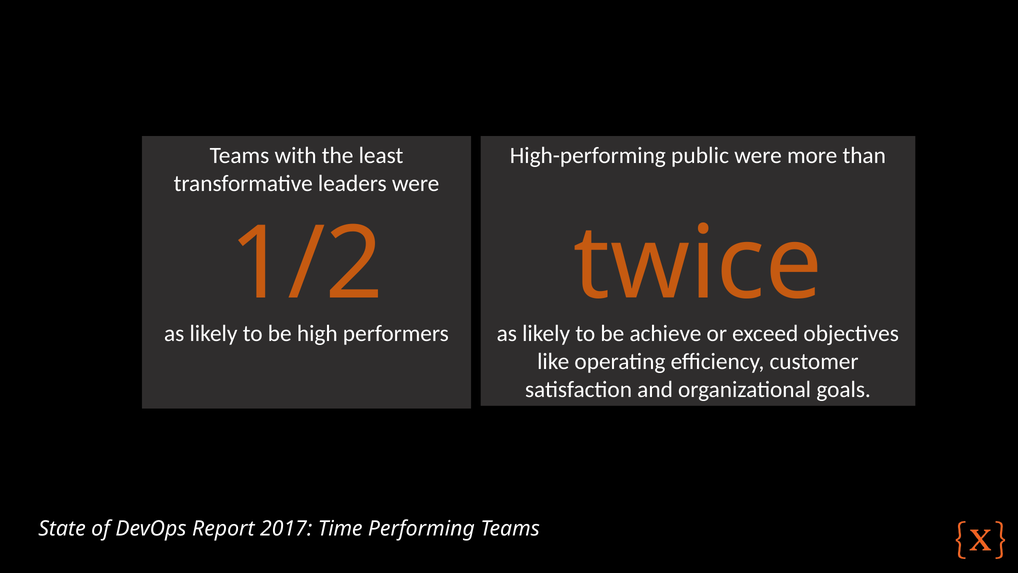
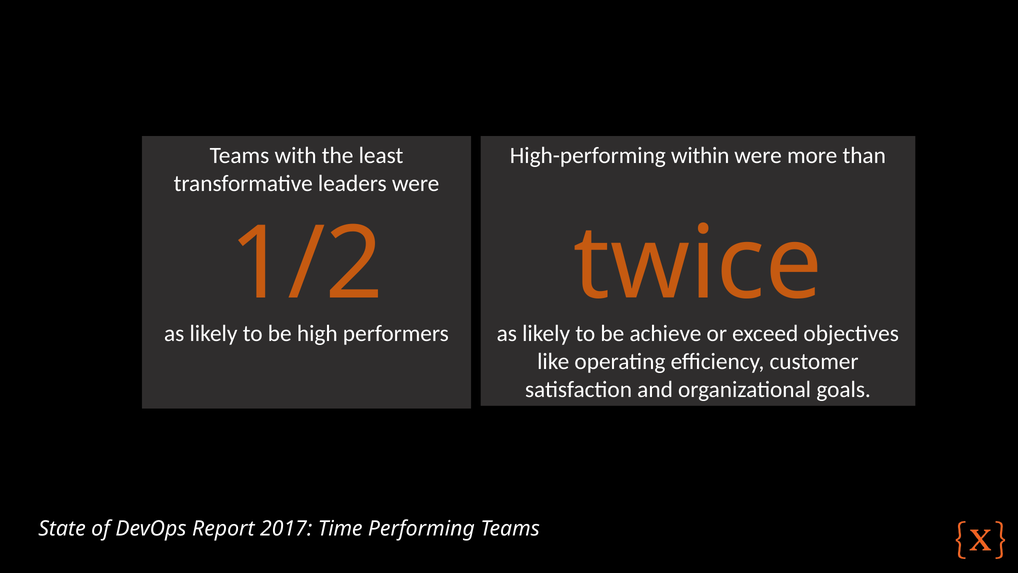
public: public -> within
